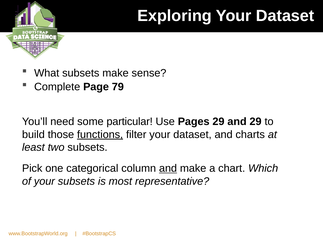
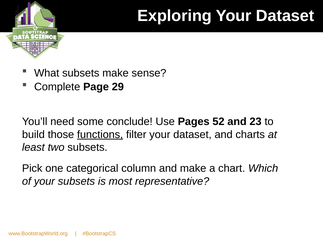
79: 79 -> 29
particular: particular -> conclude
Pages 29: 29 -> 52
and 29: 29 -> 23
and at (168, 169) underline: present -> none
